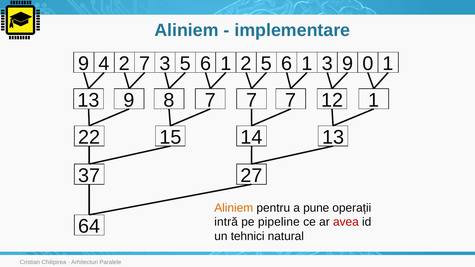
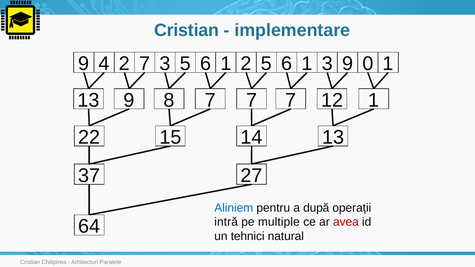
Aliniem at (186, 30): Aliniem -> Cristian
Aliniem at (234, 208) colour: orange -> blue
pune: pune -> după
pipeline: pipeline -> multiple
